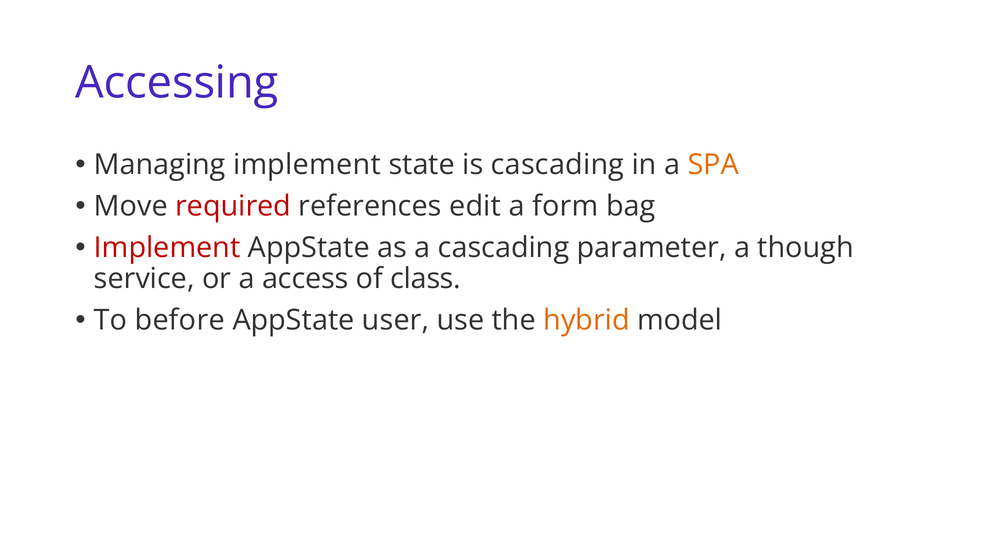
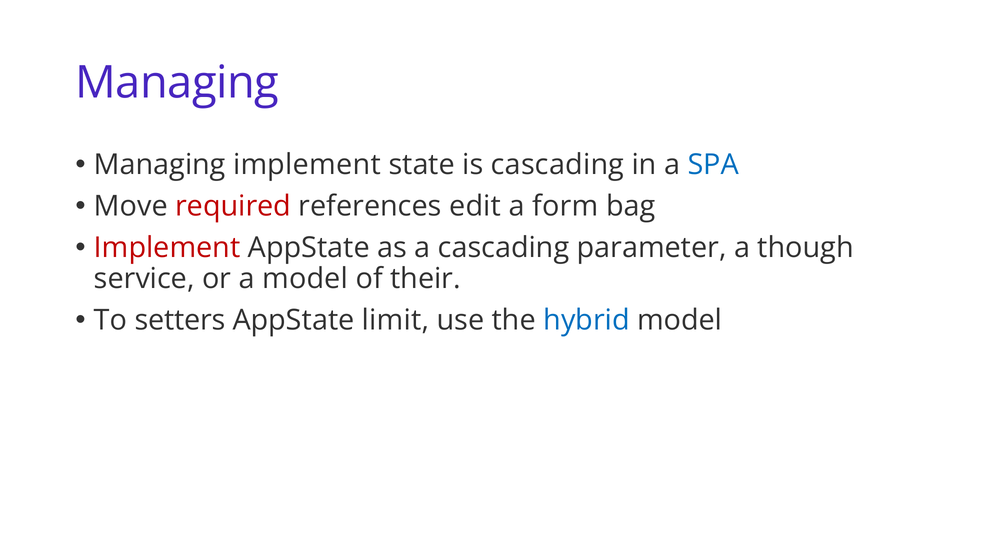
Accessing at (177, 83): Accessing -> Managing
SPA colour: orange -> blue
a access: access -> model
class: class -> their
before: before -> setters
user: user -> limit
hybrid colour: orange -> blue
